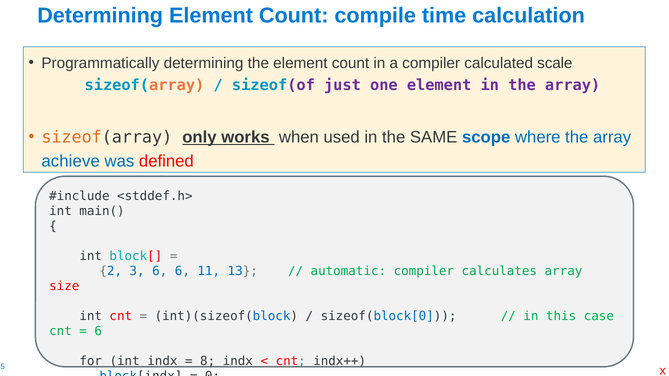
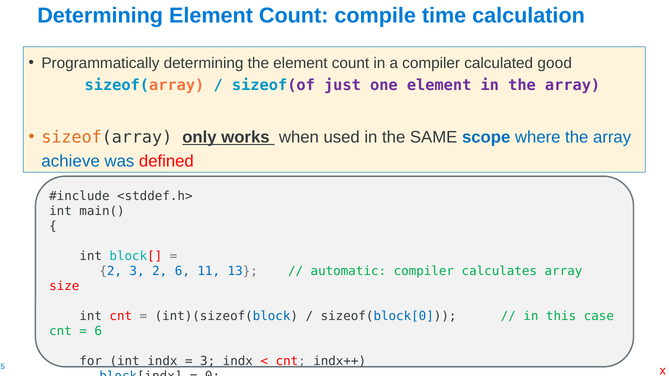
scale: scale -> good
3 6: 6 -> 2
8 at (208, 362): 8 -> 3
